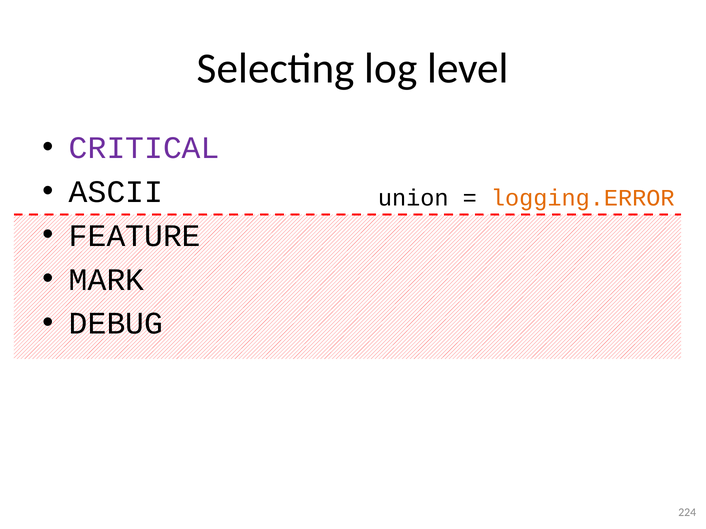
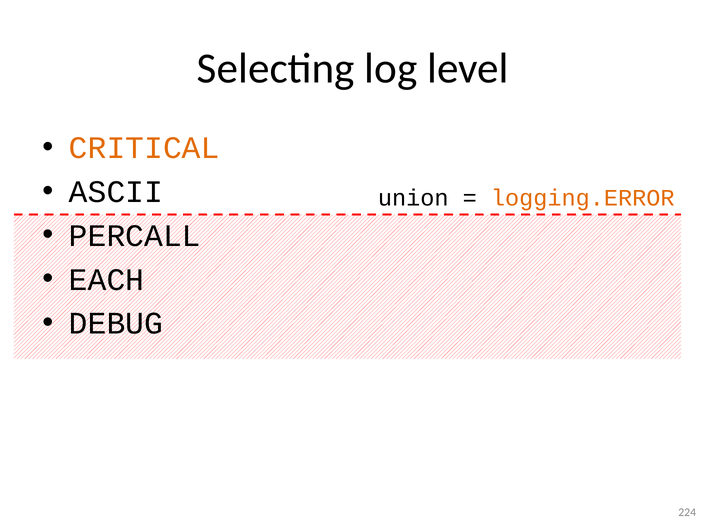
CRITICAL colour: purple -> orange
FEATURE: FEATURE -> PERCALL
MARK: MARK -> EACH
